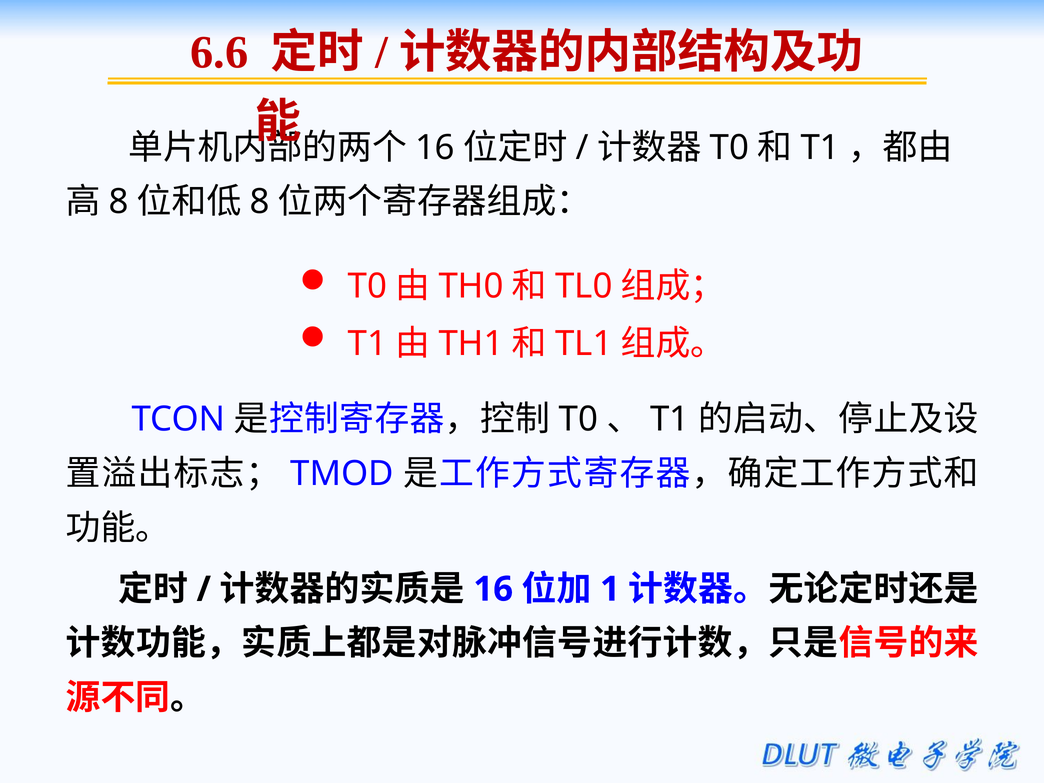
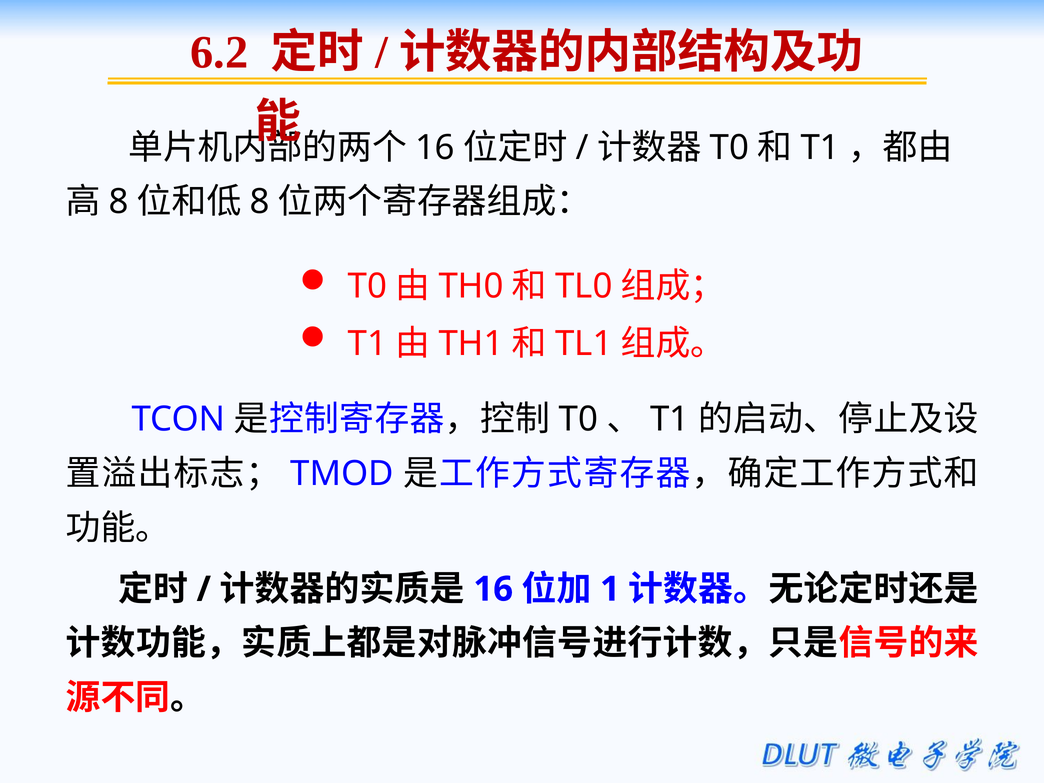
6.6: 6.6 -> 6.2
